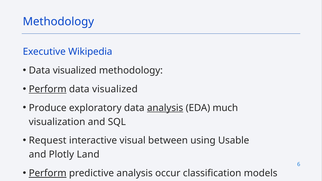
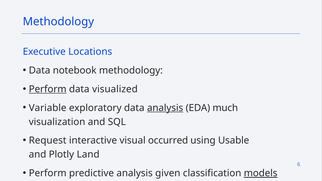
Wikipedia: Wikipedia -> Locations
visualized at (75, 71): visualized -> notebook
Produce: Produce -> Variable
between: between -> occurred
Perform at (48, 173) underline: present -> none
occur: occur -> given
models underline: none -> present
